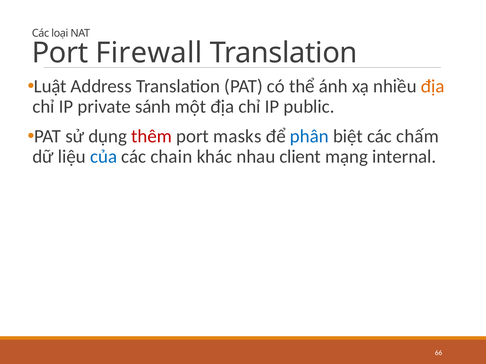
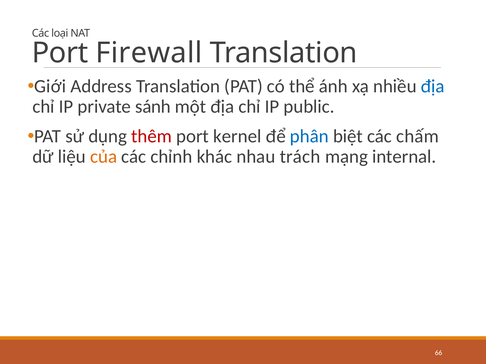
Luật: Luật -> Giới
địa at (433, 86) colour: orange -> blue
masks: masks -> kernel
của colour: blue -> orange
chain: chain -> chỉnh
client: client -> trách
